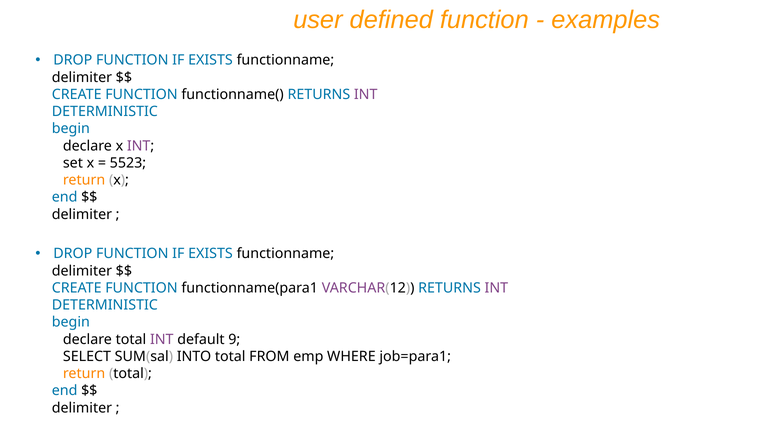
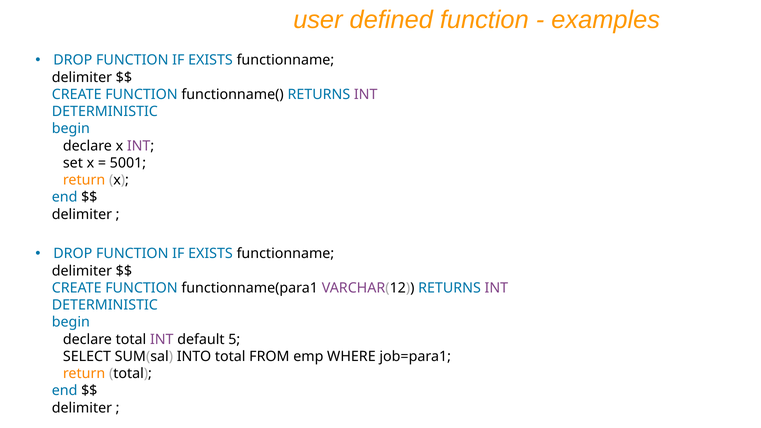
5523: 5523 -> 5001
9: 9 -> 5
